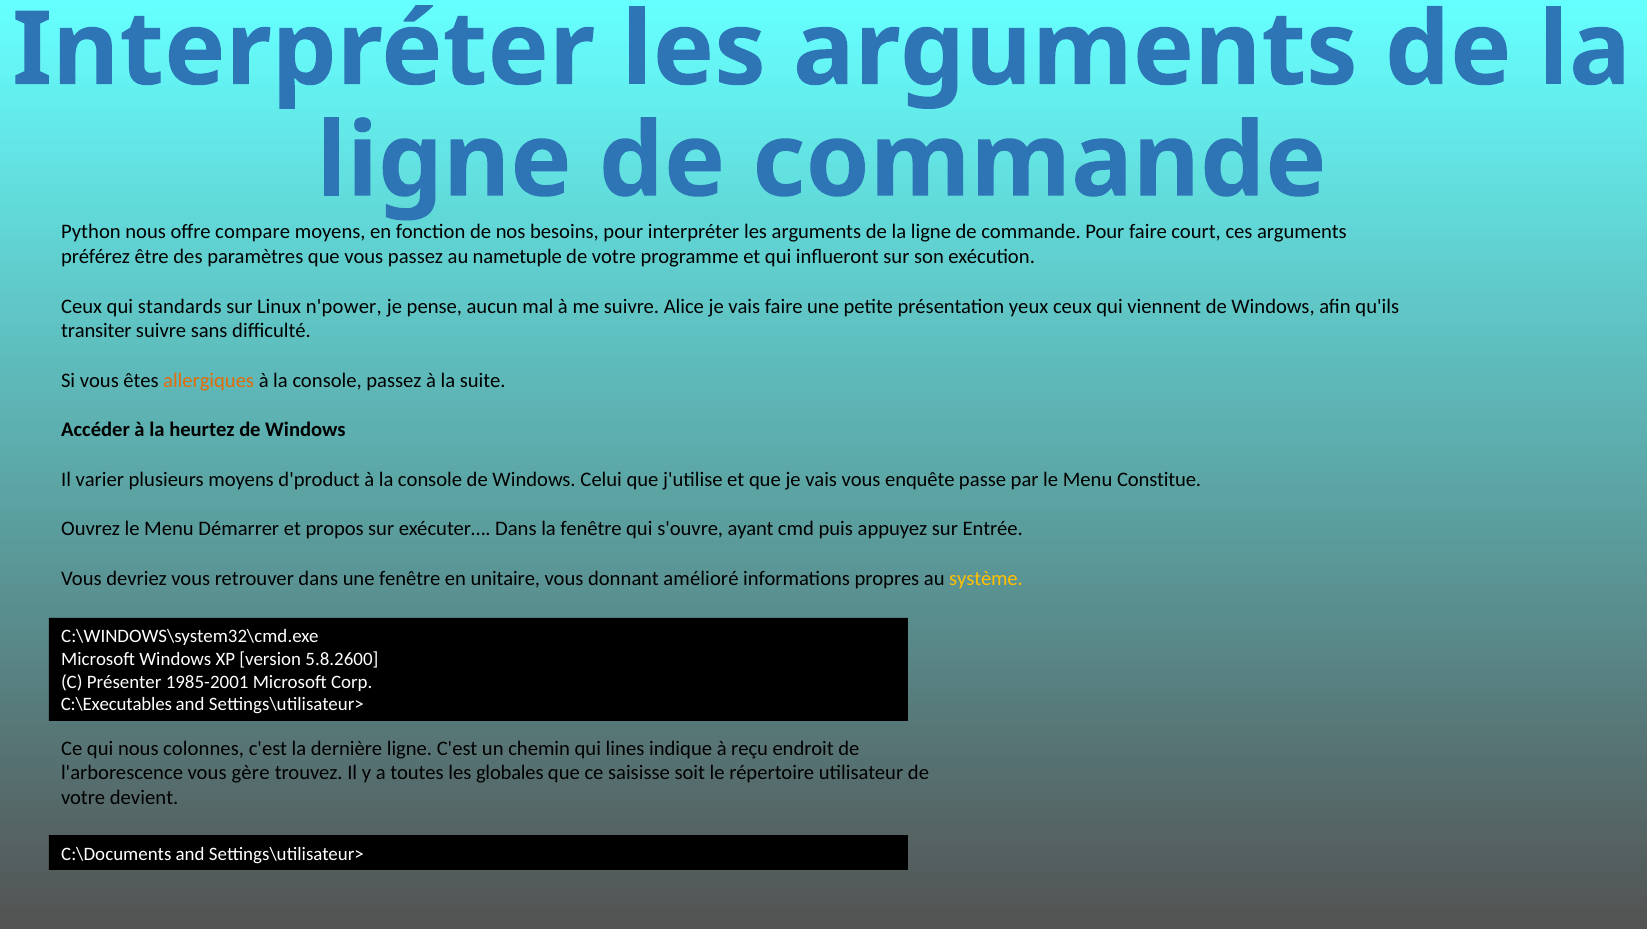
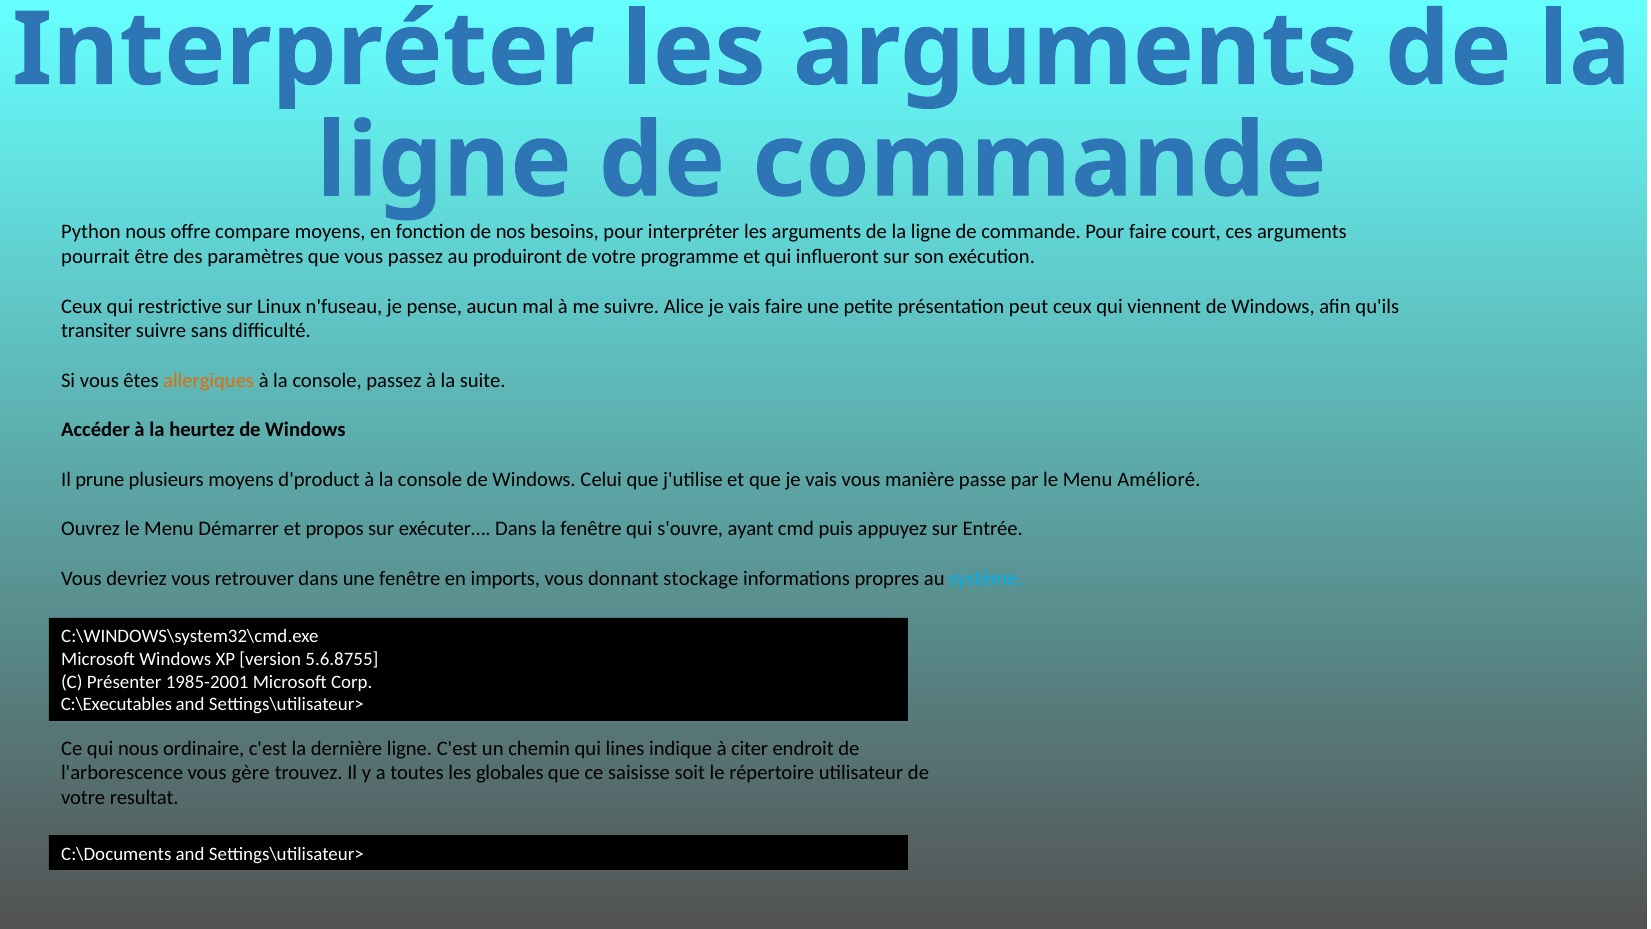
préférez: préférez -> pourrait
nametuple: nametuple -> produiront
standards: standards -> restrictive
n'power: n'power -> n'fuseau
yeux: yeux -> peut
varier: varier -> prune
enquête: enquête -> manière
Constitue: Constitue -> Amélioré
unitaire: unitaire -> imports
amélioré: amélioré -> stockage
système colour: yellow -> light blue
5.8.2600: 5.8.2600 -> 5.6.8755
colonnes: colonnes -> ordinaire
reçu: reçu -> citer
devient: devient -> resultat
